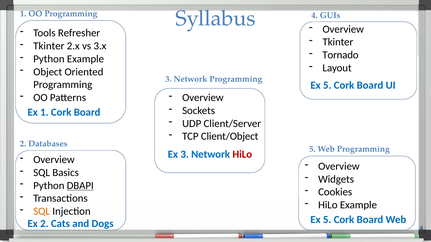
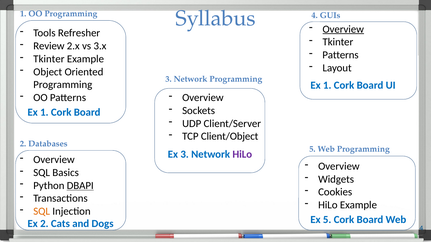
Overview at (343, 29) underline: none -> present
Tkinter at (49, 46): Tkinter -> Review
Tornado at (340, 55): Tornado -> Patterns
Python at (49, 59): Python -> Tkinter
5 at (327, 85): 5 -> 1
HiLo at (242, 154) colour: red -> purple
